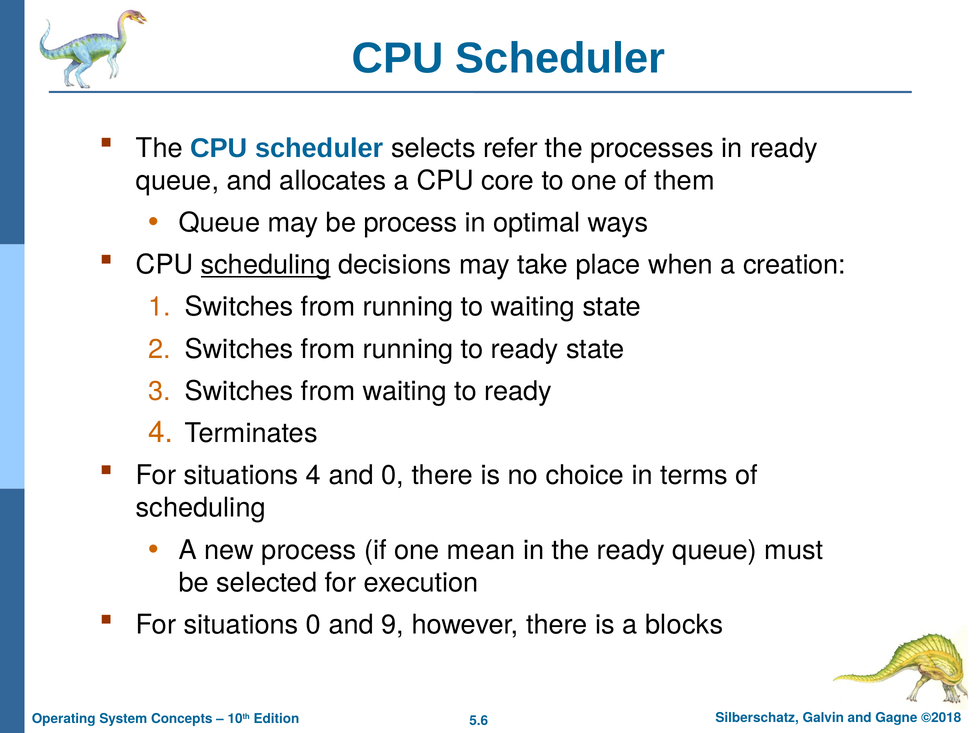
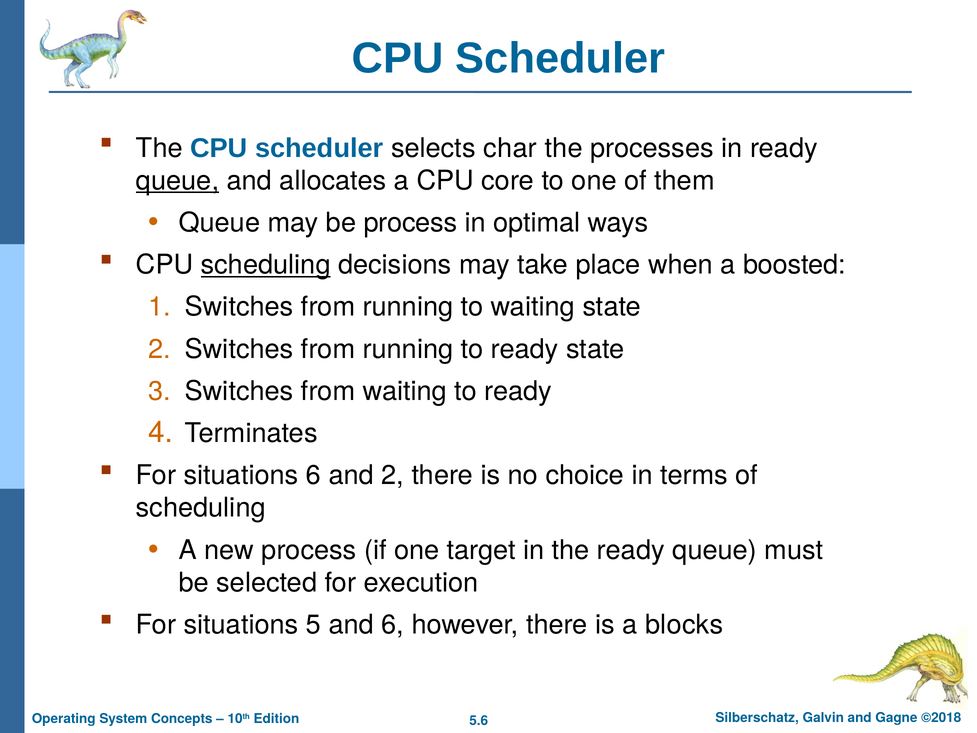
refer: refer -> char
queue at (178, 181) underline: none -> present
creation: creation -> boosted
situations 4: 4 -> 6
and 0: 0 -> 2
mean: mean -> target
situations 0: 0 -> 5
and 9: 9 -> 6
